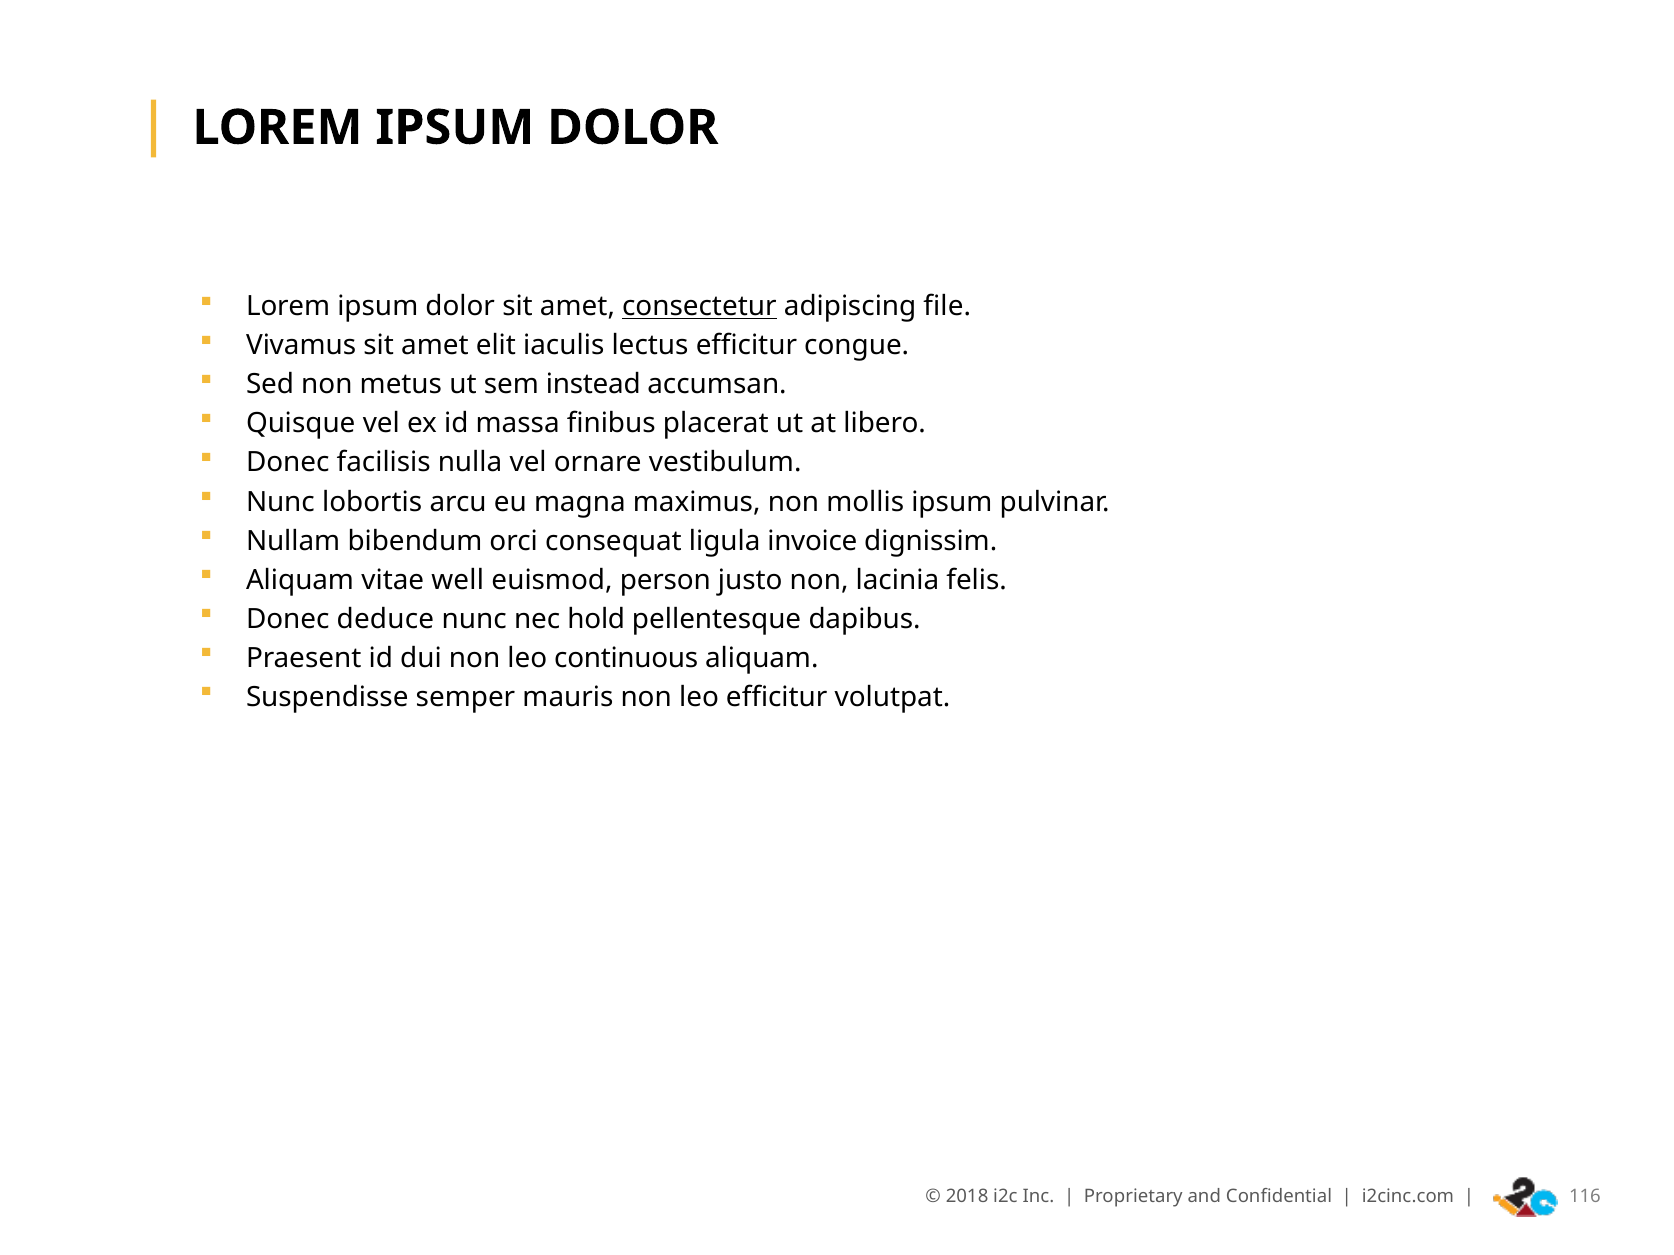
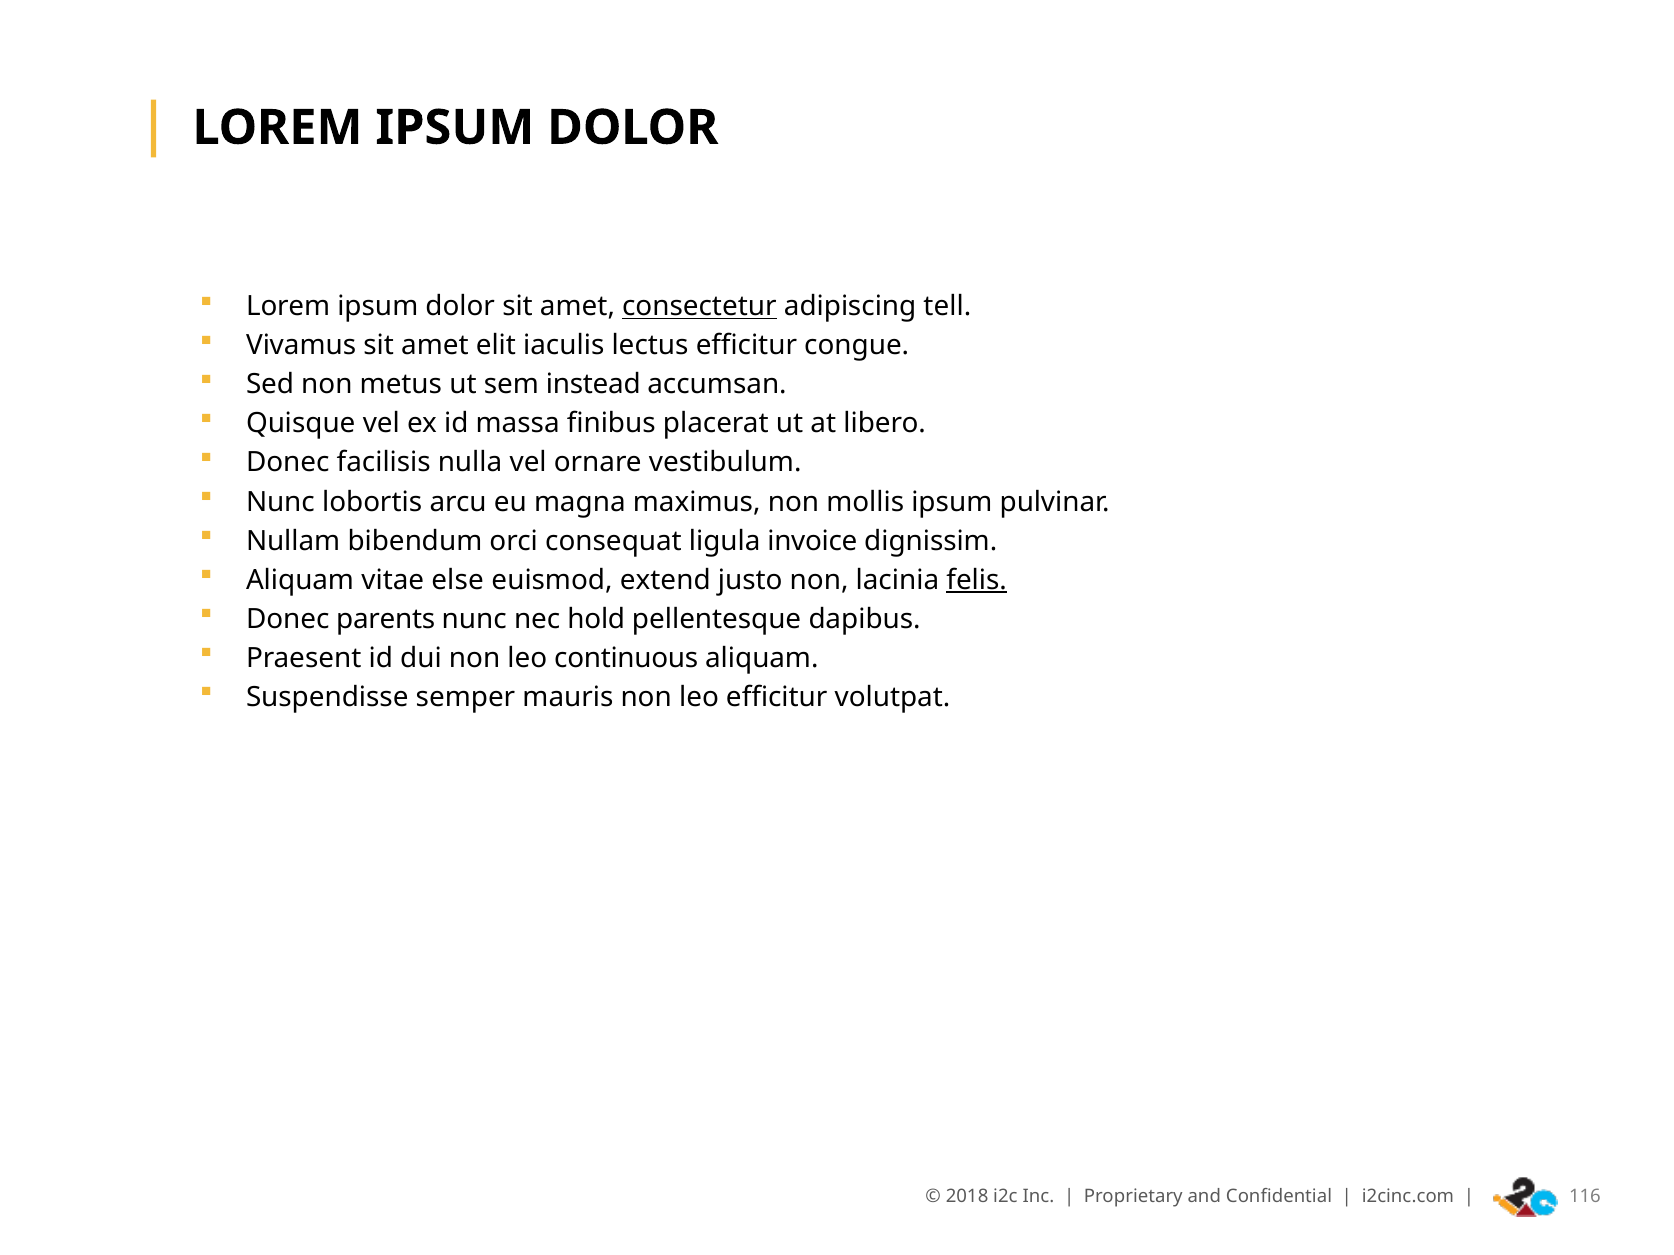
file: file -> tell
well: well -> else
person: person -> extend
felis underline: none -> present
deduce: deduce -> parents
